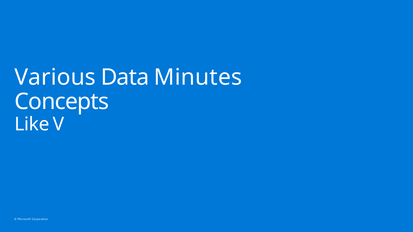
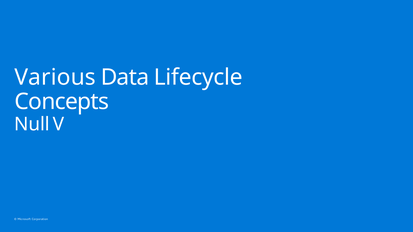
Minutes: Minutes -> Lifecycle
Like: Like -> Null
